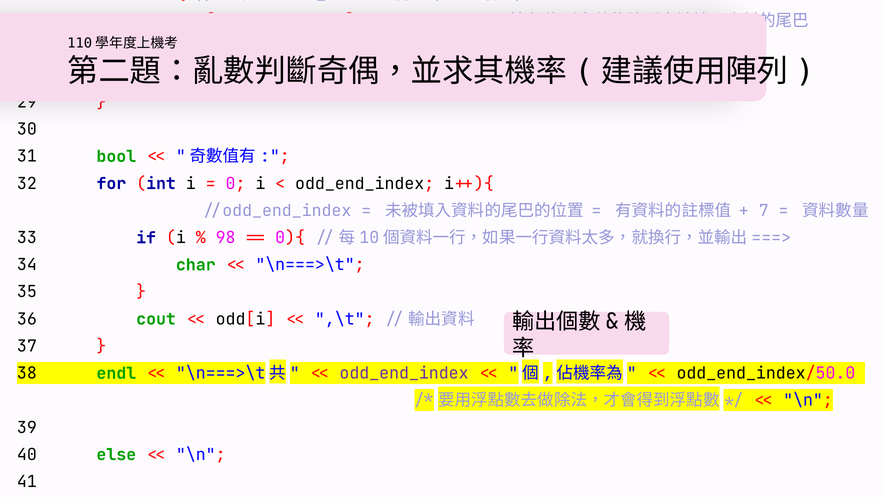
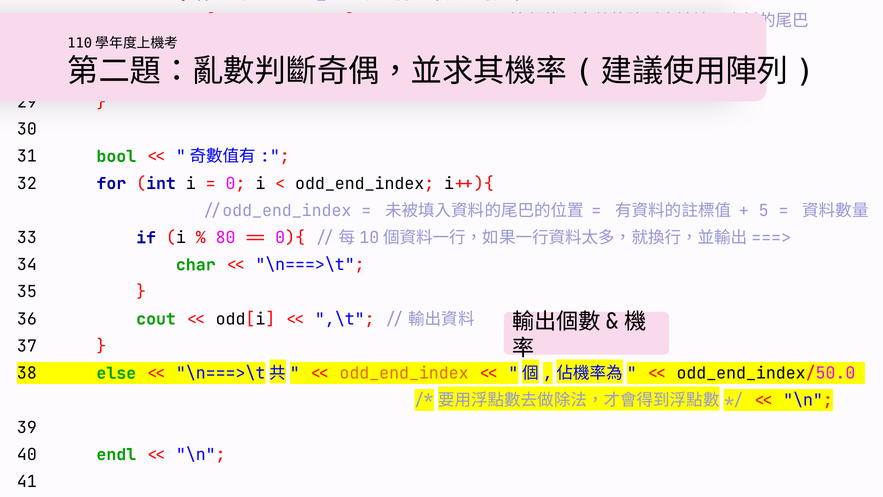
7 at (764, 211): 7 -> 5
98: 98 -> 80
endl: endl -> else
odd_end_index at (404, 373) colour: purple -> orange
else: else -> endl
